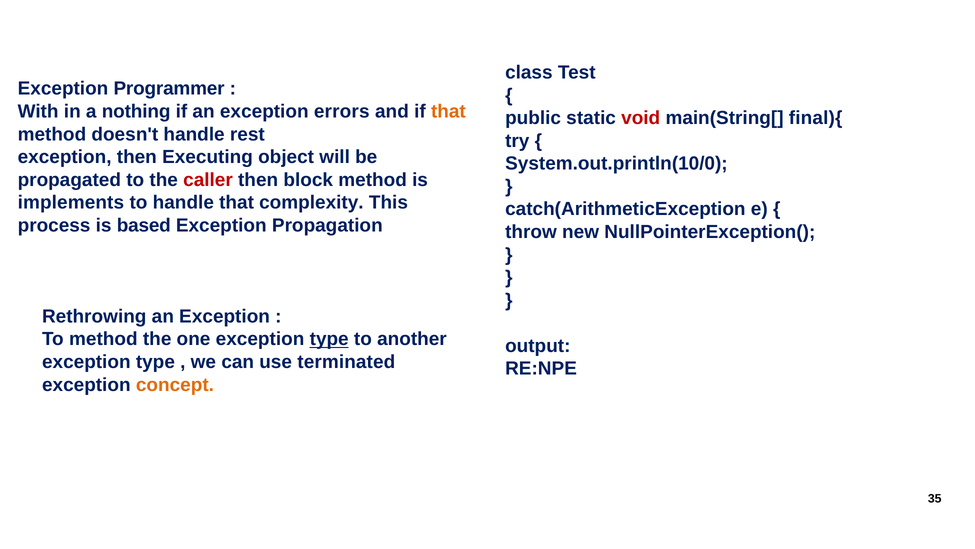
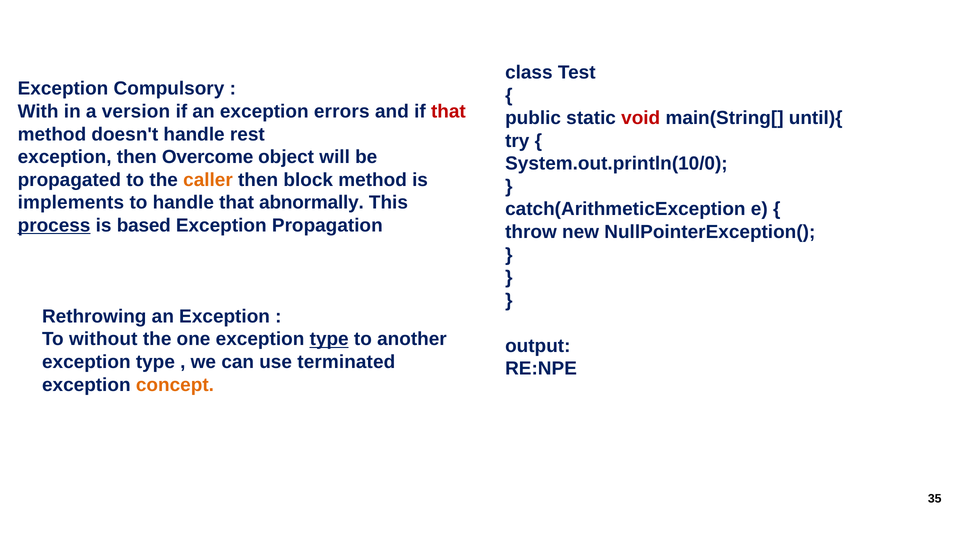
Programmer: Programmer -> Compulsory
nothing: nothing -> version
that at (448, 111) colour: orange -> red
final){: final){ -> until){
Executing: Executing -> Overcome
caller colour: red -> orange
complexity: complexity -> abnormally
process underline: none -> present
To method: method -> without
